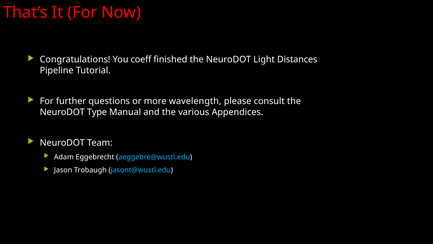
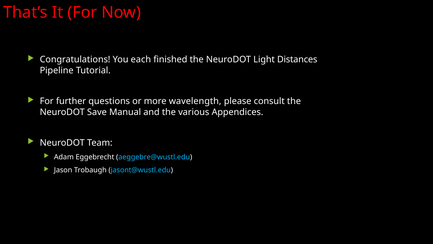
coeff: coeff -> each
Type: Type -> Save
